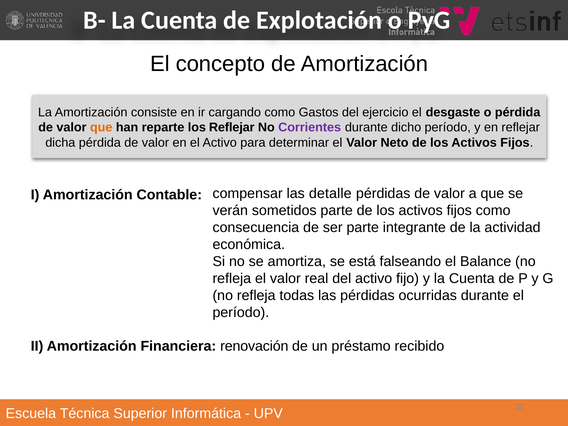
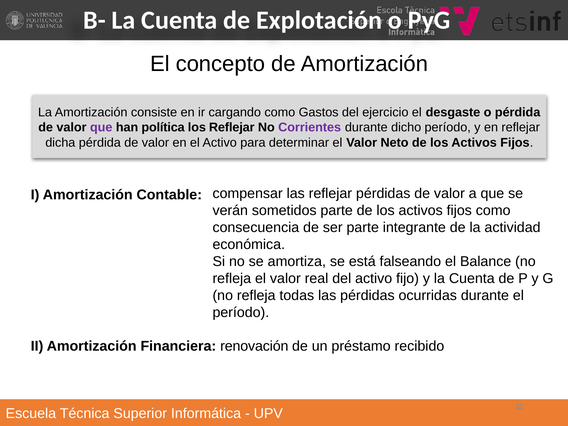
que at (101, 127) colour: orange -> purple
reparte: reparte -> política
las detalle: detalle -> reflejar
